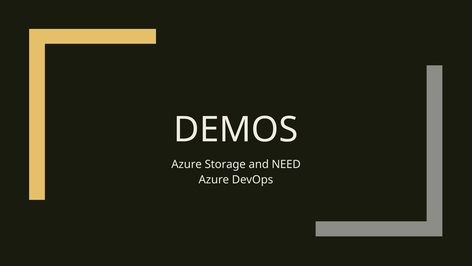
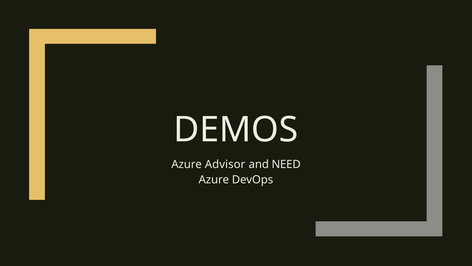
Storage: Storage -> Advisor
